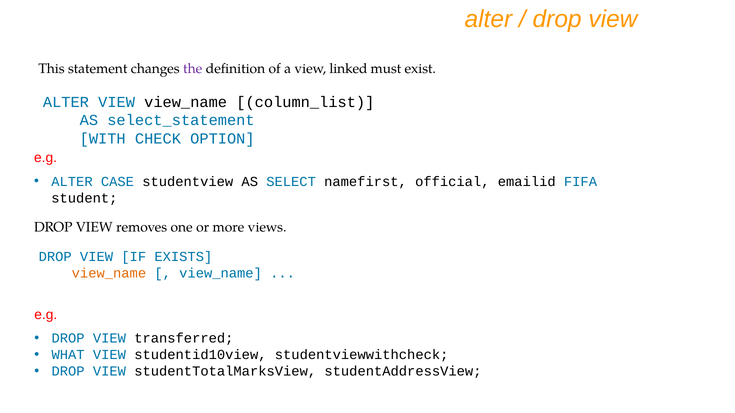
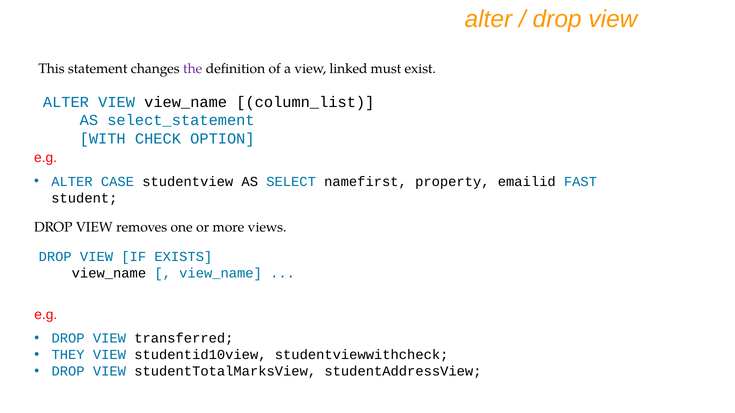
official: official -> property
FIFA: FIFA -> FAST
view_name at (109, 273) colour: orange -> black
WHAT: WHAT -> THEY
